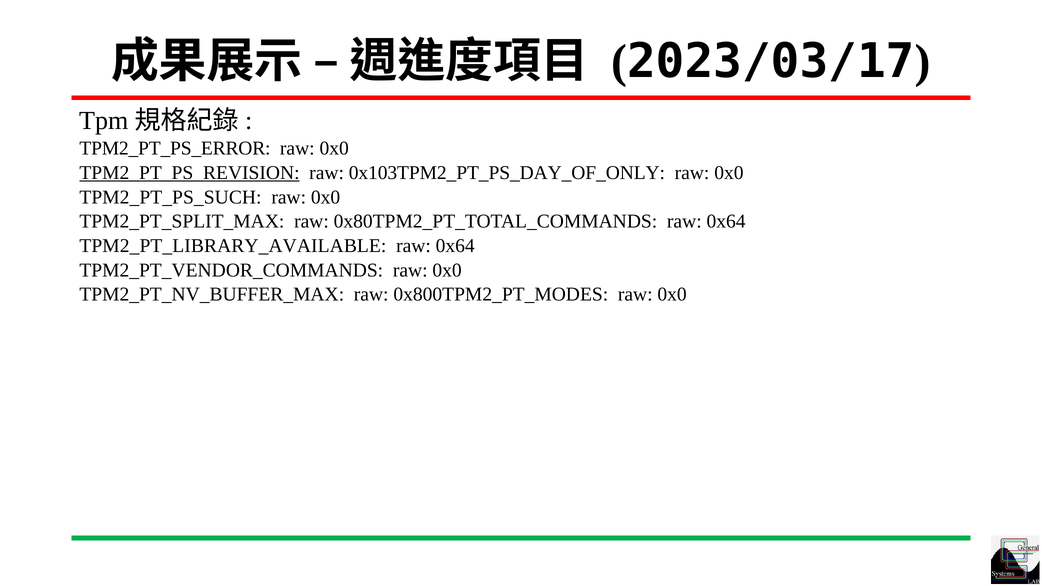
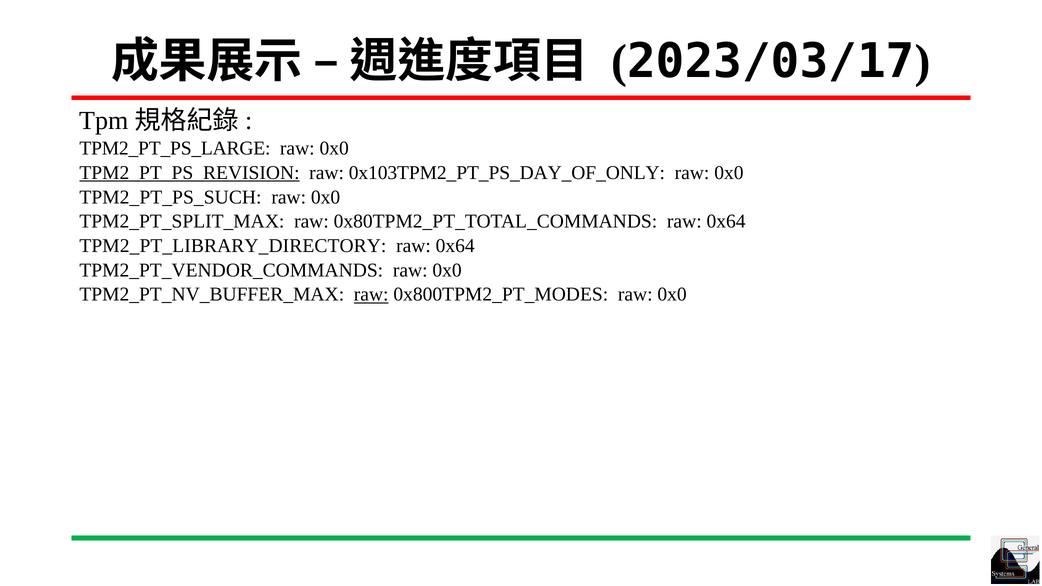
TPM2_PT_PS_ERROR: TPM2_PT_PS_ERROR -> TPM2_PT_PS_LARGE
TPM2_PT_LIBRARY_AVAILABLE: TPM2_PT_LIBRARY_AVAILABLE -> TPM2_PT_LIBRARY_DIRECTORY
raw at (371, 295) underline: none -> present
